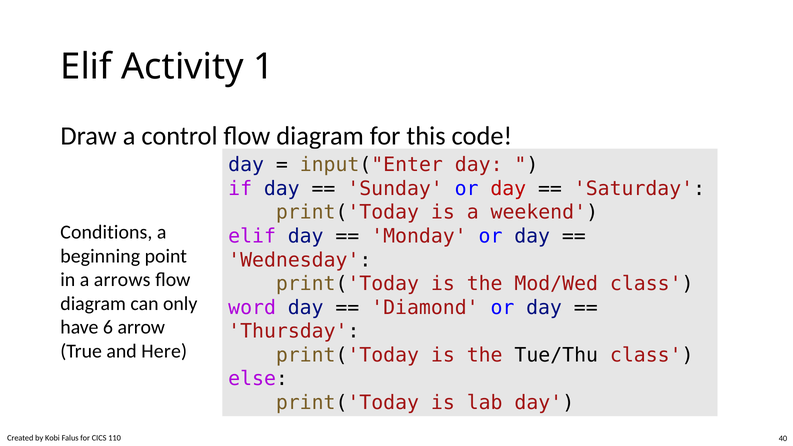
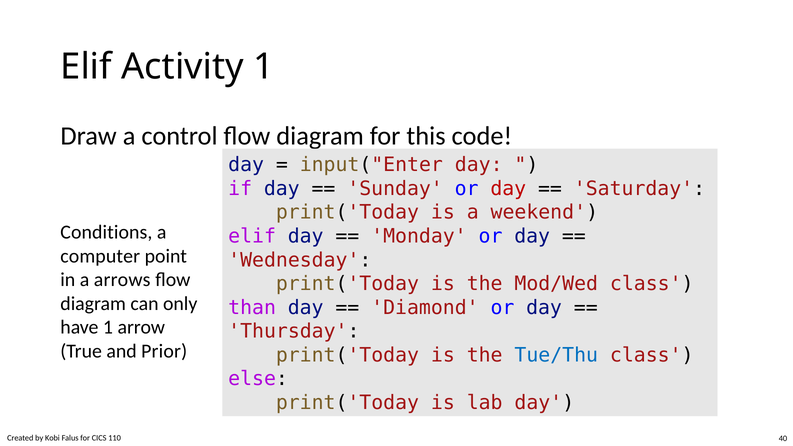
beginning: beginning -> computer
word: word -> than
have 6: 6 -> 1
Here: Here -> Prior
Tue/Thu colour: black -> blue
